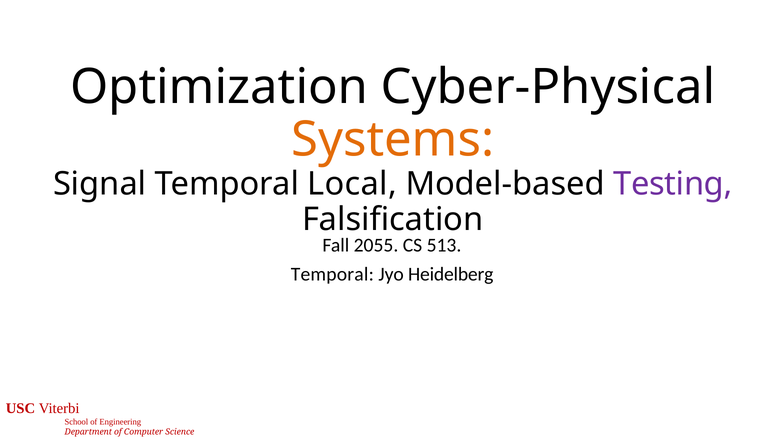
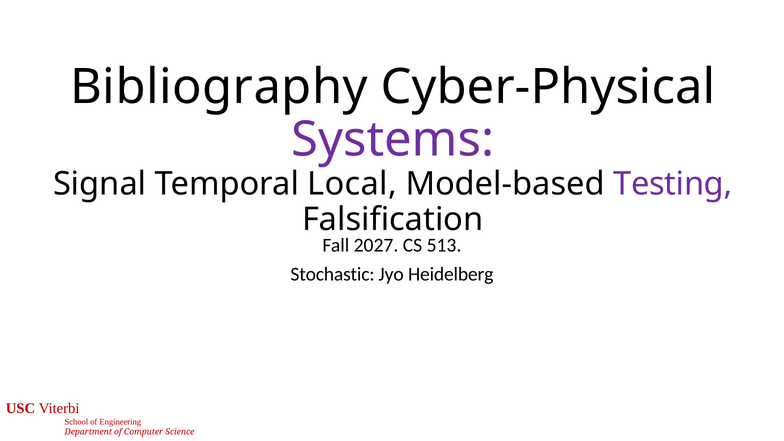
Optimization: Optimization -> Bibliography
Systems colour: orange -> purple
2055: 2055 -> 2027
Temporal at (332, 274): Temporal -> Stochastic
